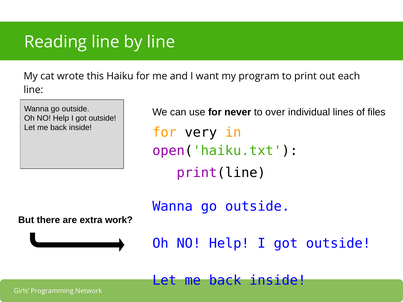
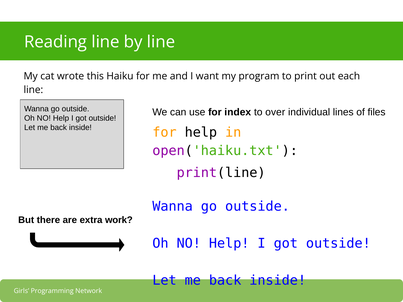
never: never -> index
for very: very -> help
